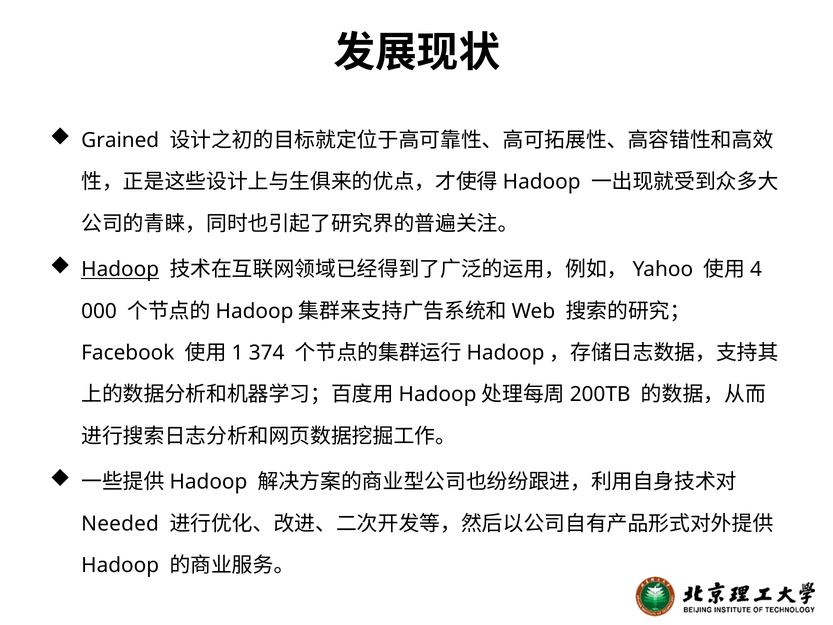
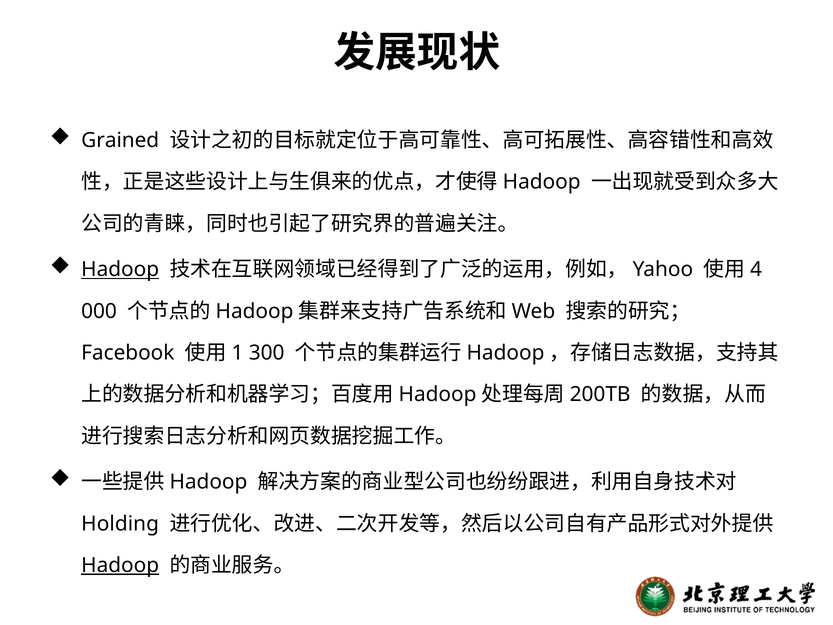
374: 374 -> 300
Needed: Needed -> Holding
Hadoop at (120, 565) underline: none -> present
